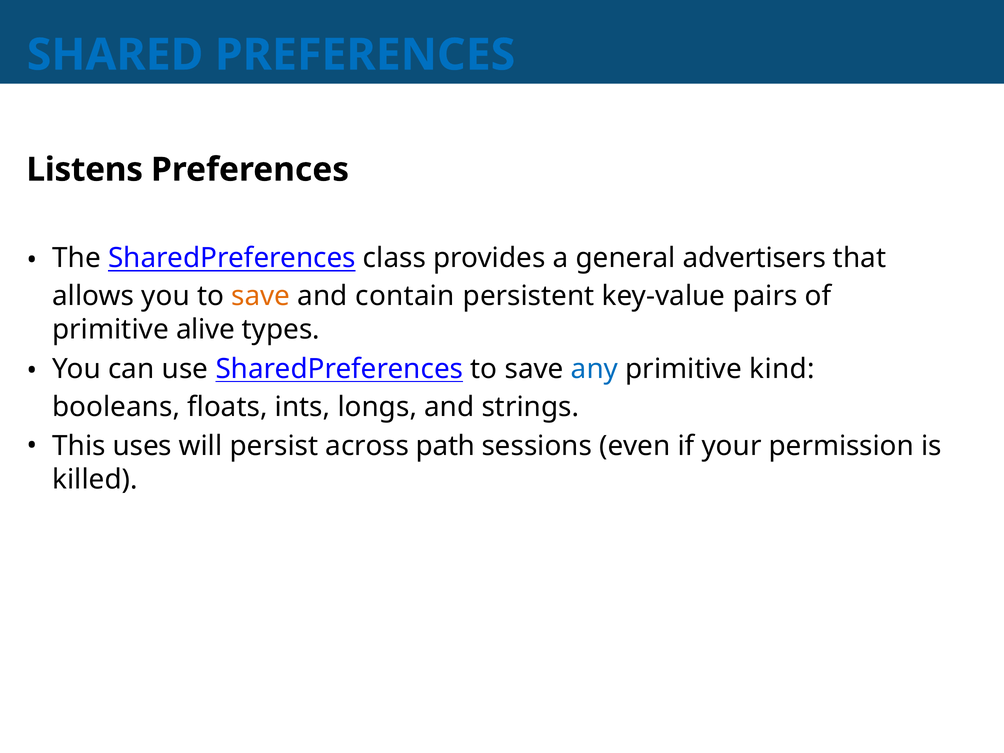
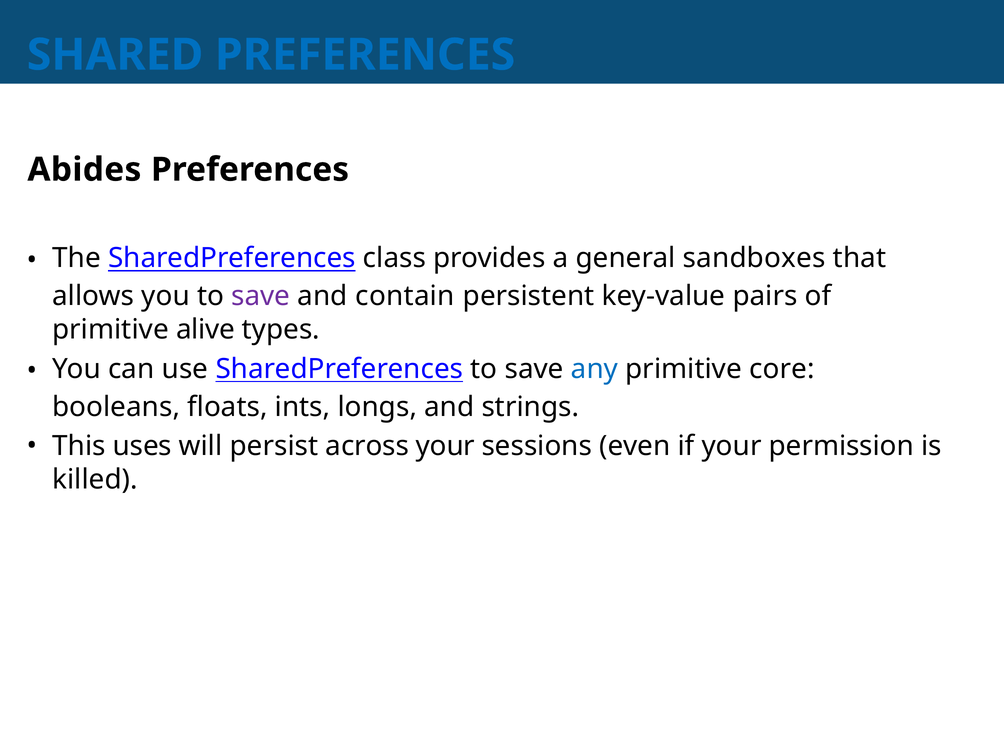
Listens: Listens -> Abides
advertisers: advertisers -> sandboxes
save at (261, 296) colour: orange -> purple
kind: kind -> core
across path: path -> your
